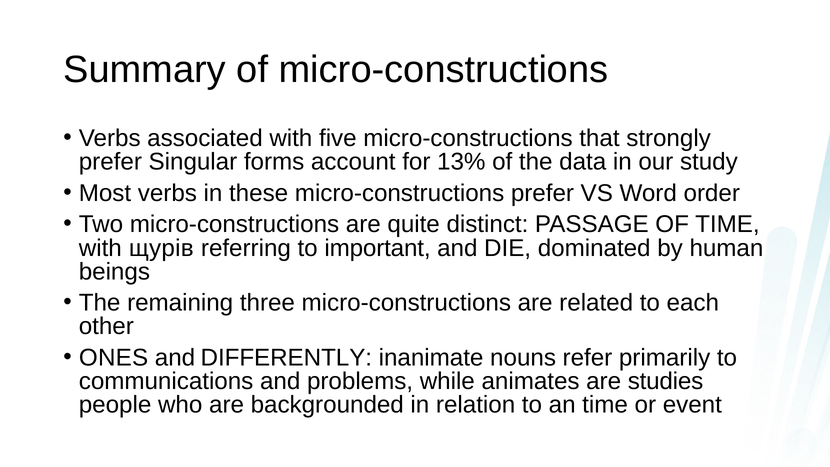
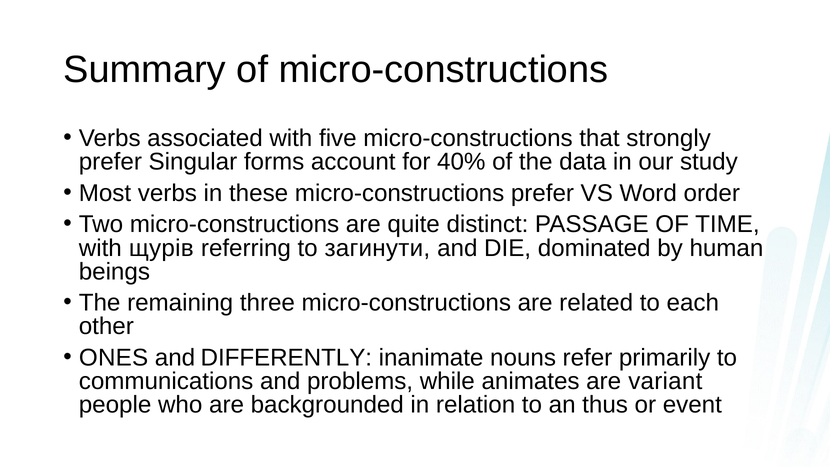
13%: 13% -> 40%
important: important -> загинути
studies: studies -> variant
an time: time -> thus
